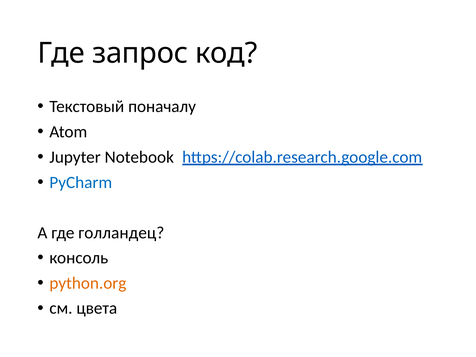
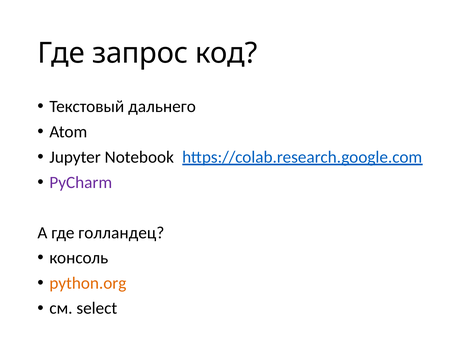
поначалу: поначалу -> дальнего
PyCharm colour: blue -> purple
цвета: цвета -> select
